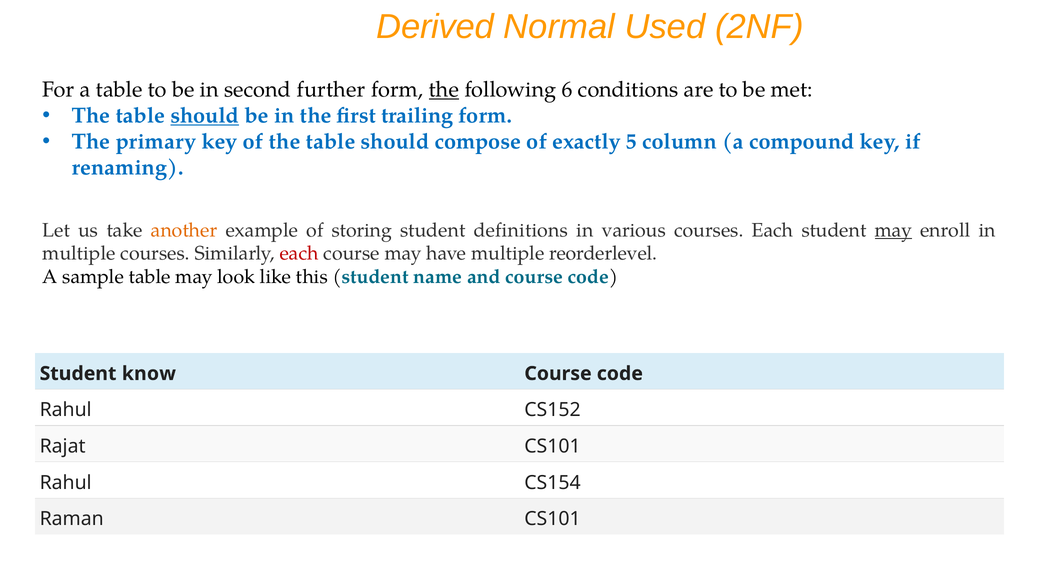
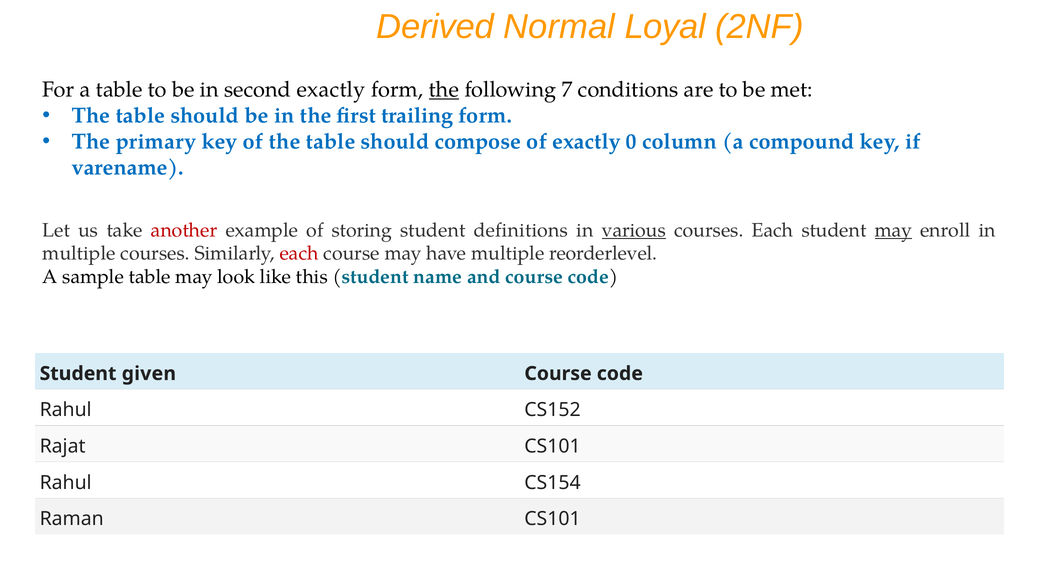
Used: Used -> Loyal
second further: further -> exactly
6: 6 -> 7
should at (205, 116) underline: present -> none
5: 5 -> 0
renaming: renaming -> varename
another colour: orange -> red
various underline: none -> present
know: know -> given
